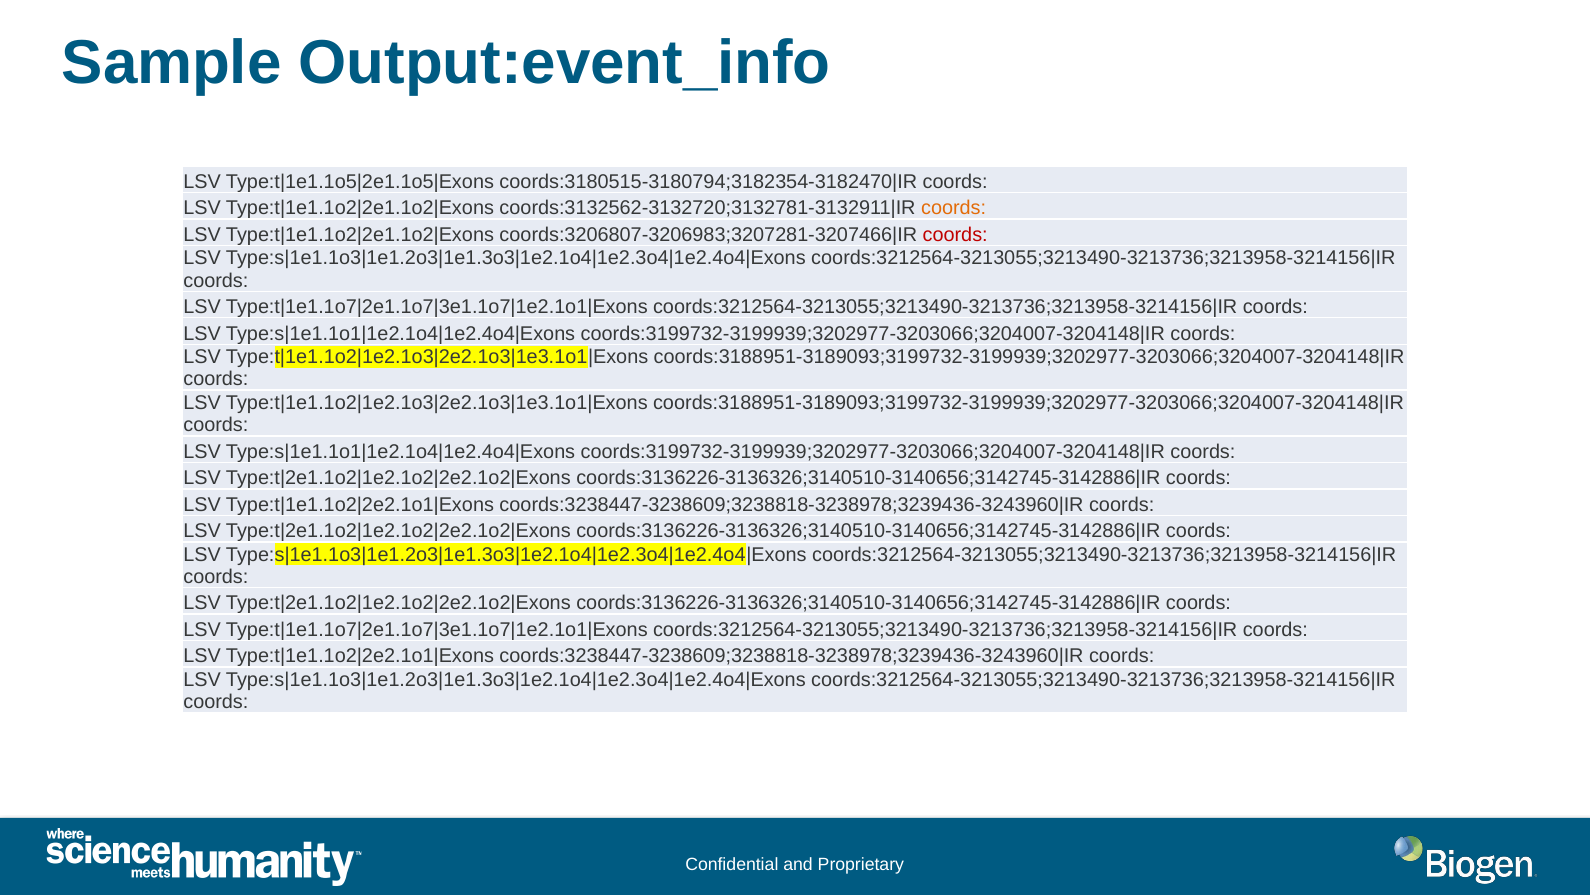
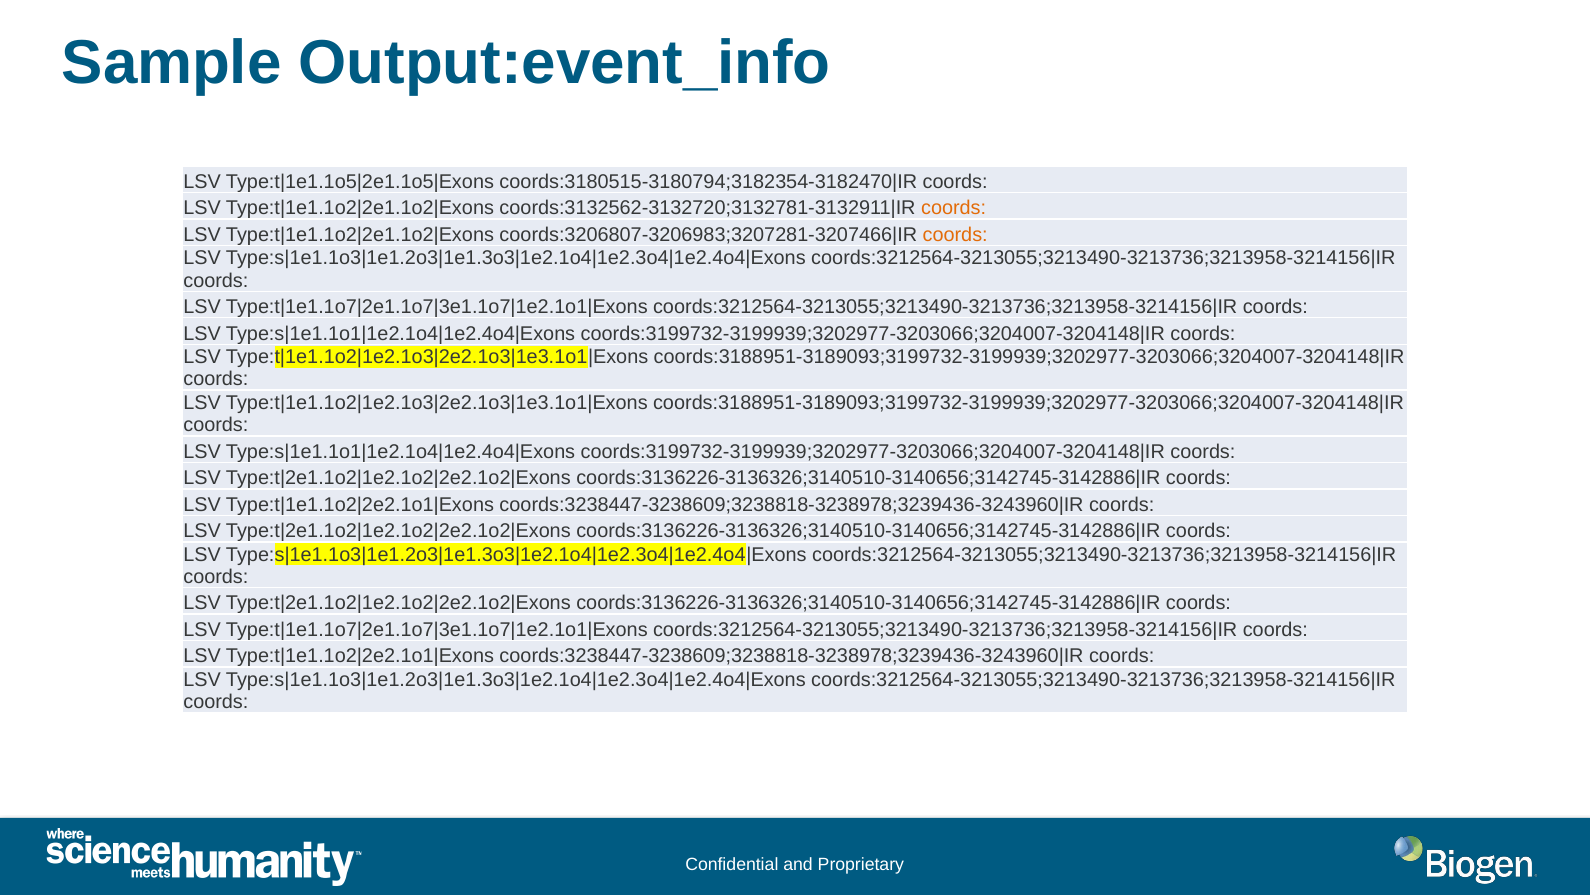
coords at (955, 235) colour: red -> orange
